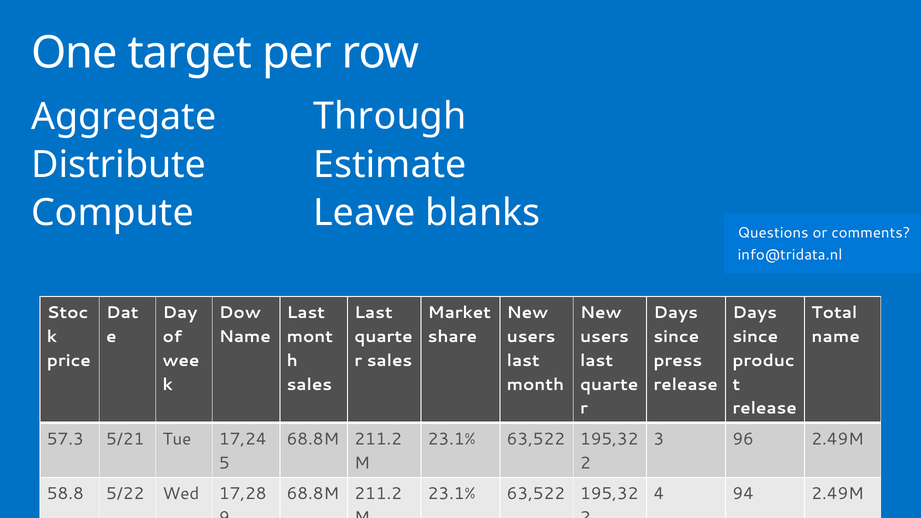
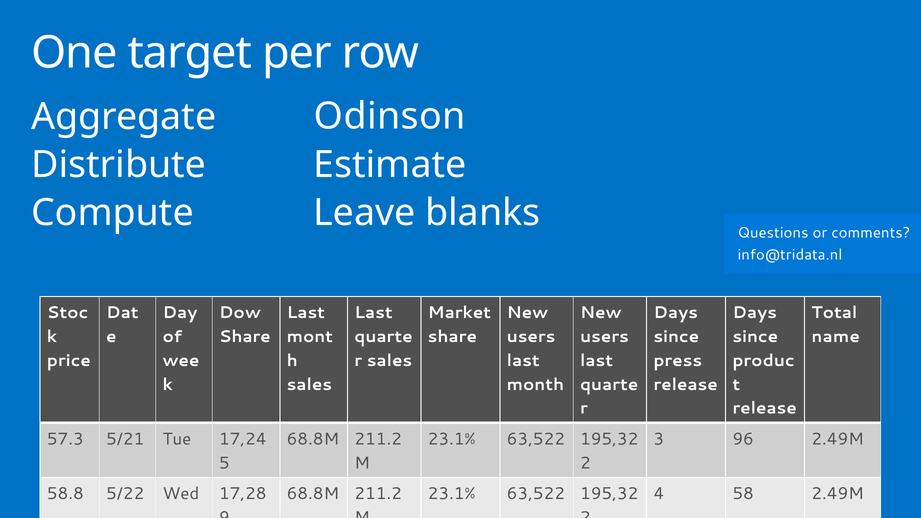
Through: Through -> Odinson
Name at (245, 337): Name -> Share
94: 94 -> 58
